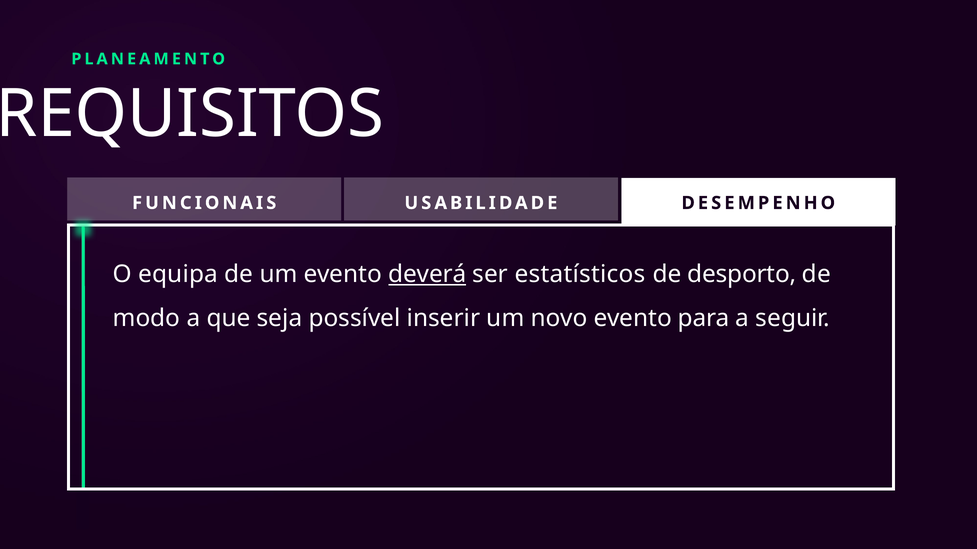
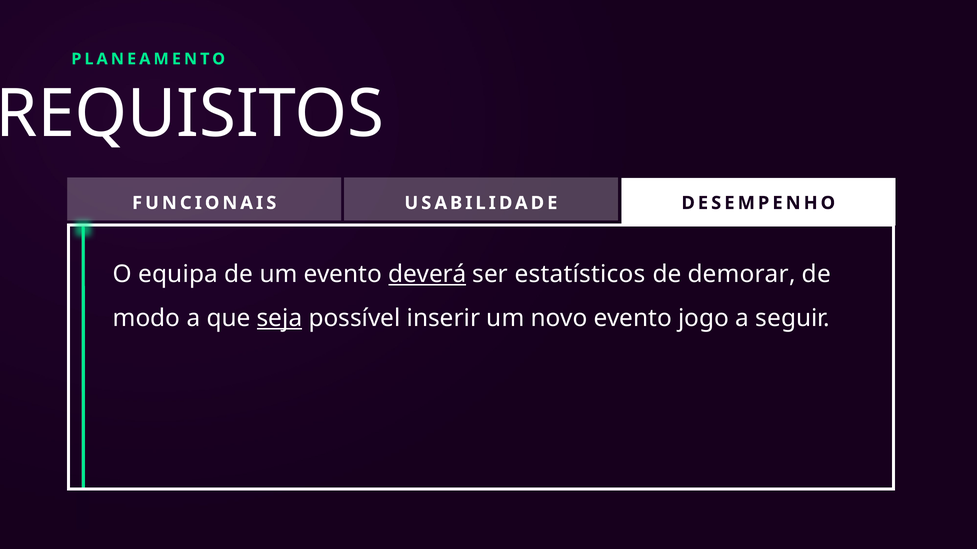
desporto: desporto -> demorar
seja underline: none -> present
para: para -> jogo
